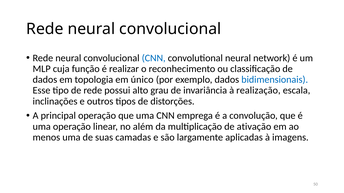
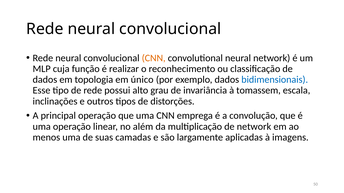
CNN at (154, 58) colour: blue -> orange
realização: realização -> tomassem
de ativação: ativação -> network
